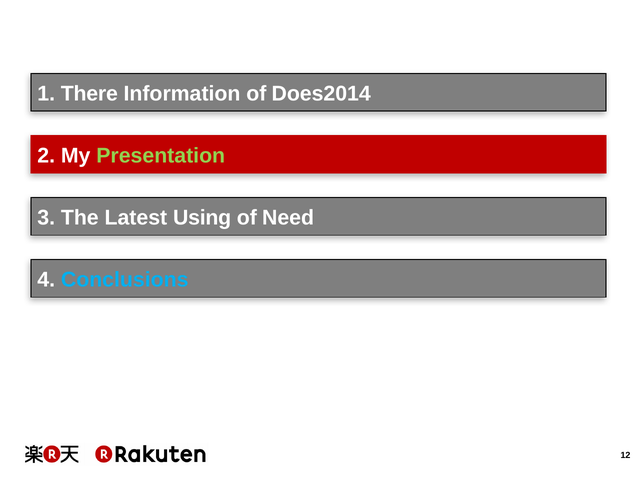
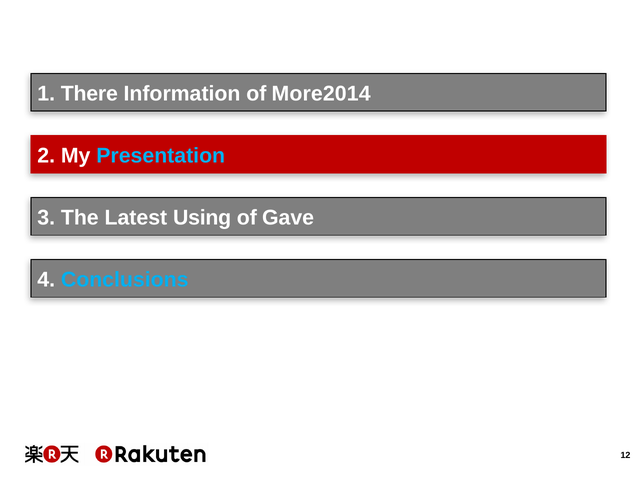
Does2014: Does2014 -> More2014
Presentation colour: light green -> light blue
Need: Need -> Gave
